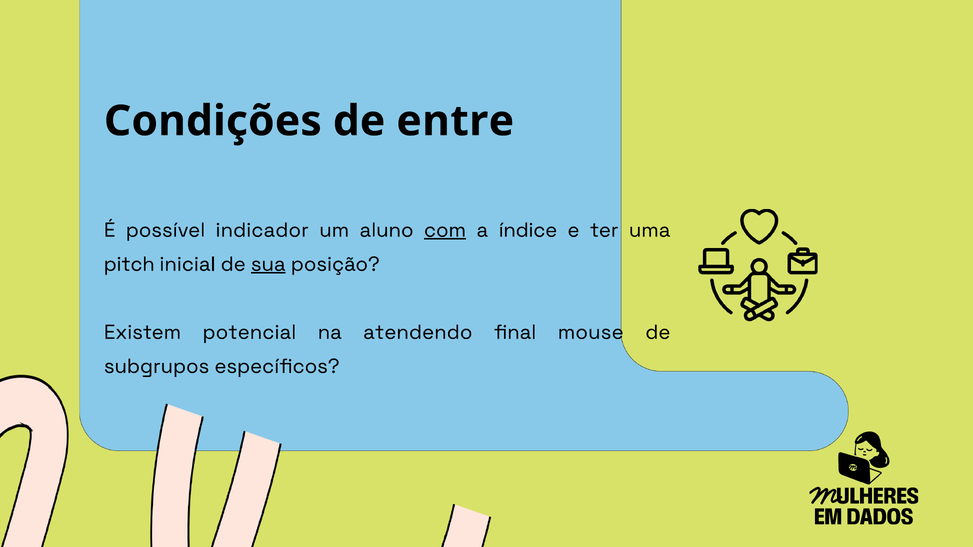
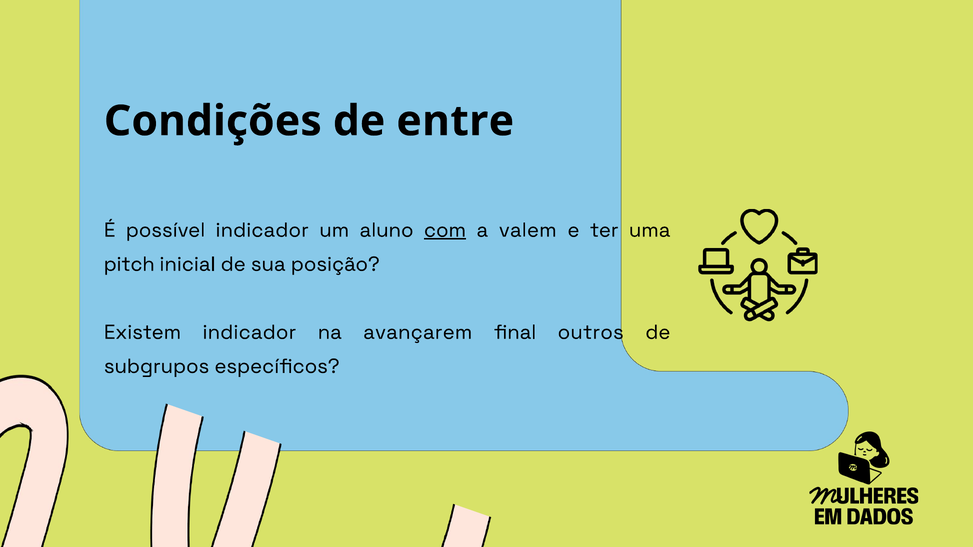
índice: índice -> valem
sua underline: present -> none
Existem potencial: potencial -> indicador
atendendo: atendendo -> avançarem
mouse: mouse -> outros
